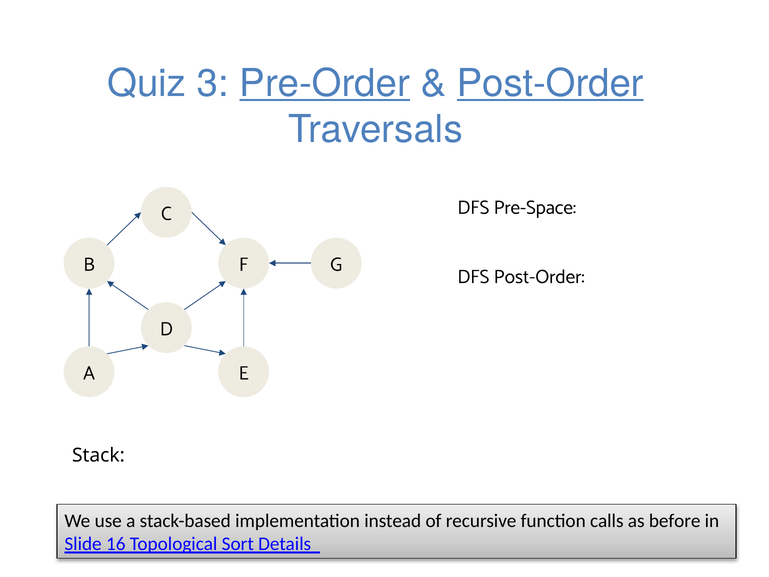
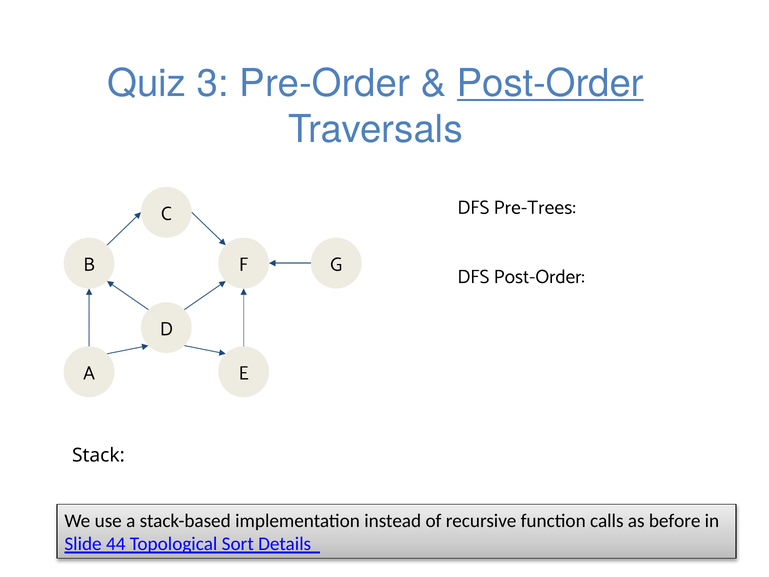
Pre-Order underline: present -> none
Pre-Space: Pre-Space -> Pre-Trees
16: 16 -> 44
